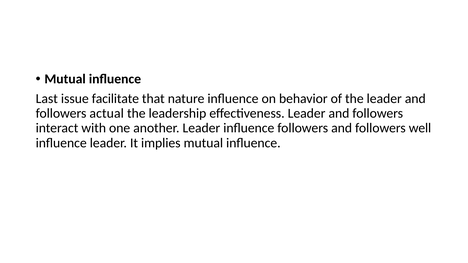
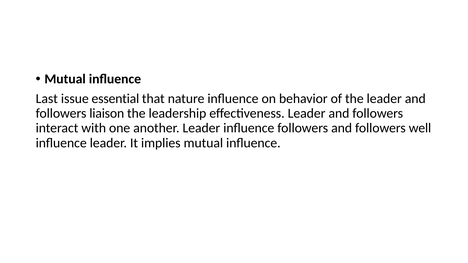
facilitate: facilitate -> essential
actual: actual -> liaison
